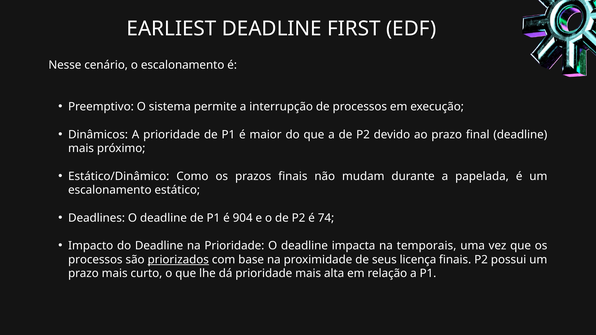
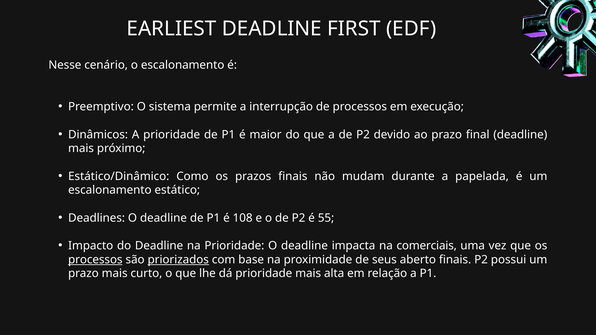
904: 904 -> 108
74: 74 -> 55
temporais: temporais -> comerciais
processos at (95, 260) underline: none -> present
licença: licença -> aberto
